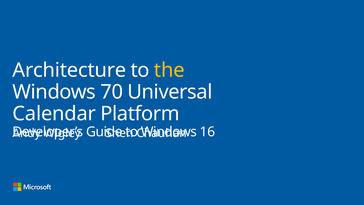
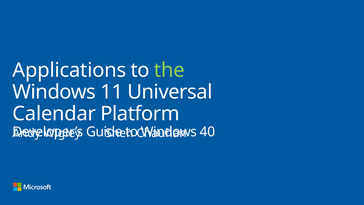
Architecture: Architecture -> Applications
the colour: yellow -> light green
70: 70 -> 11
16: 16 -> 40
